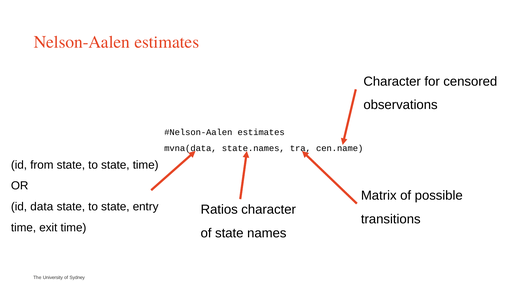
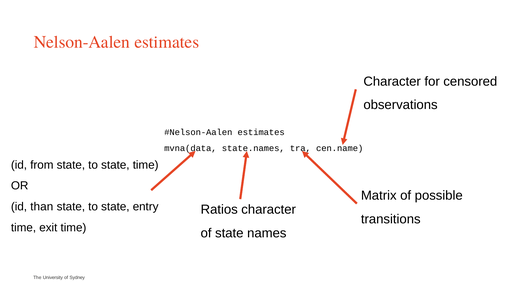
data: data -> than
